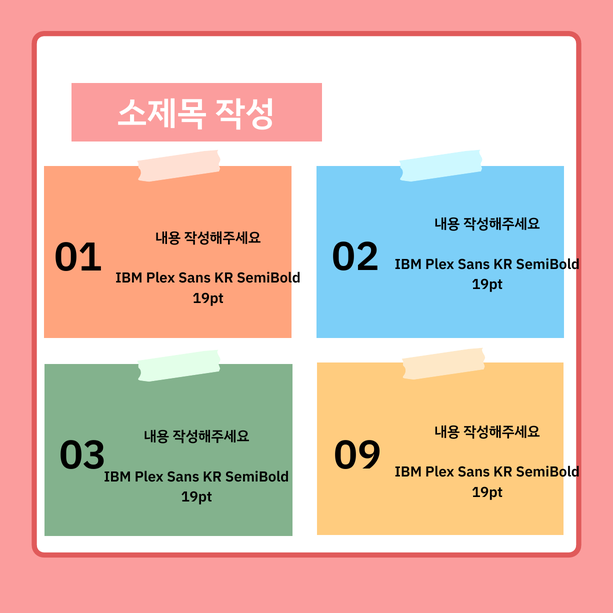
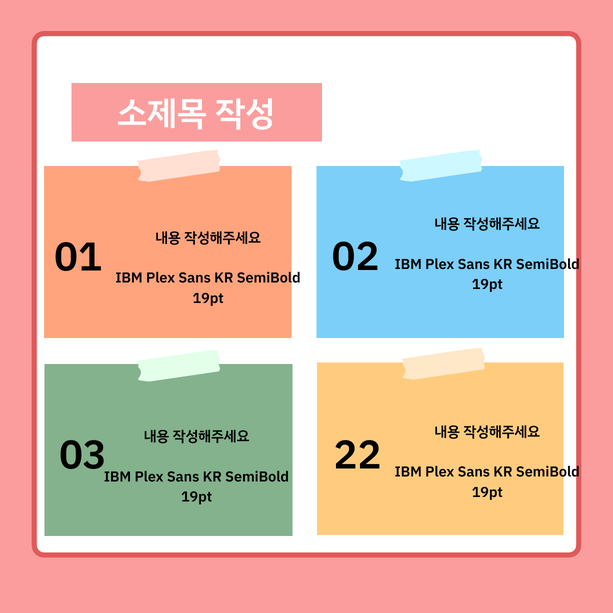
09: 09 -> 22
